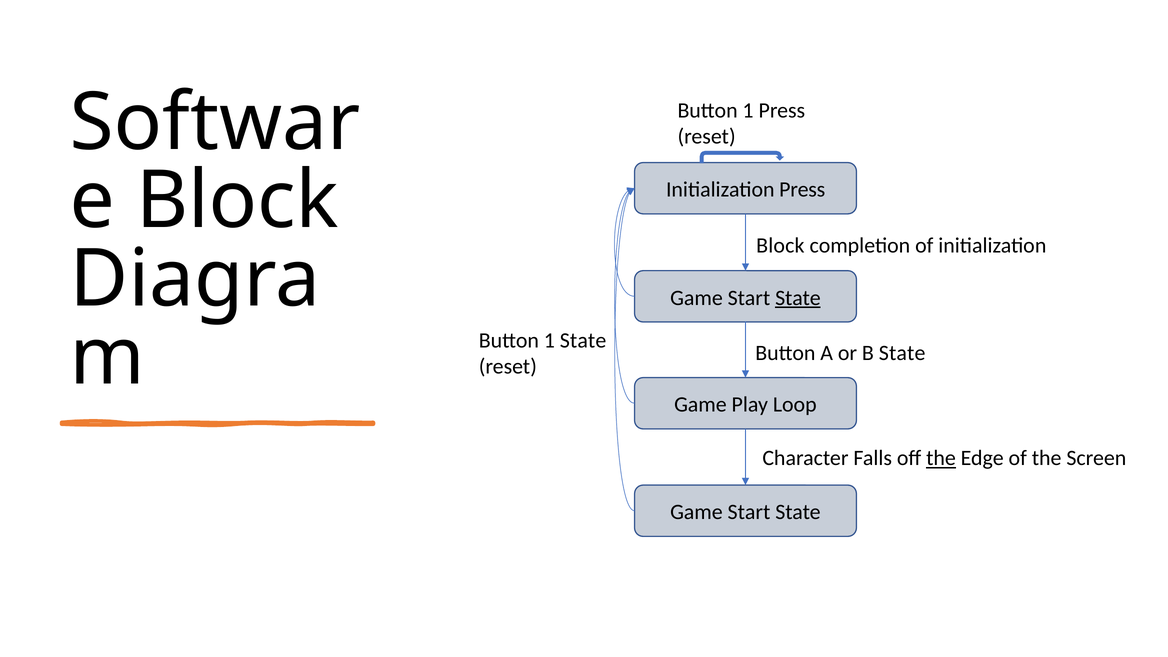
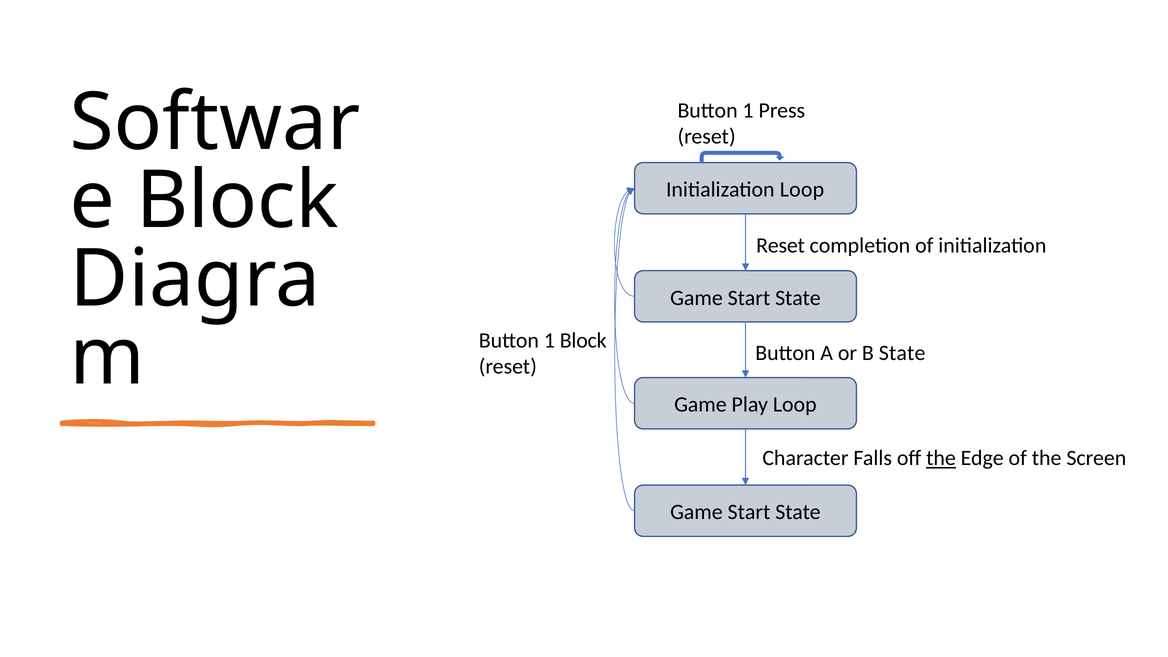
Initialization Press: Press -> Loop
Block at (780, 246): Block -> Reset
State at (798, 298) underline: present -> none
1 State: State -> Block
